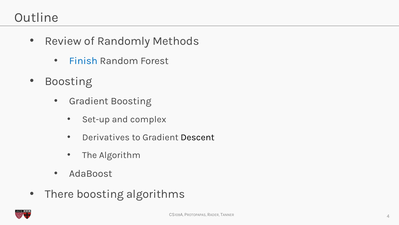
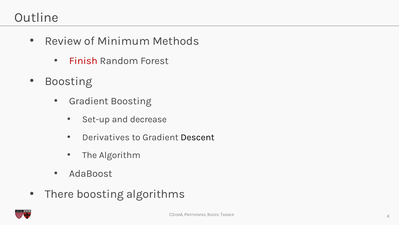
Randomly: Randomly -> Minimum
Finish colour: blue -> red
complex: complex -> decrease
